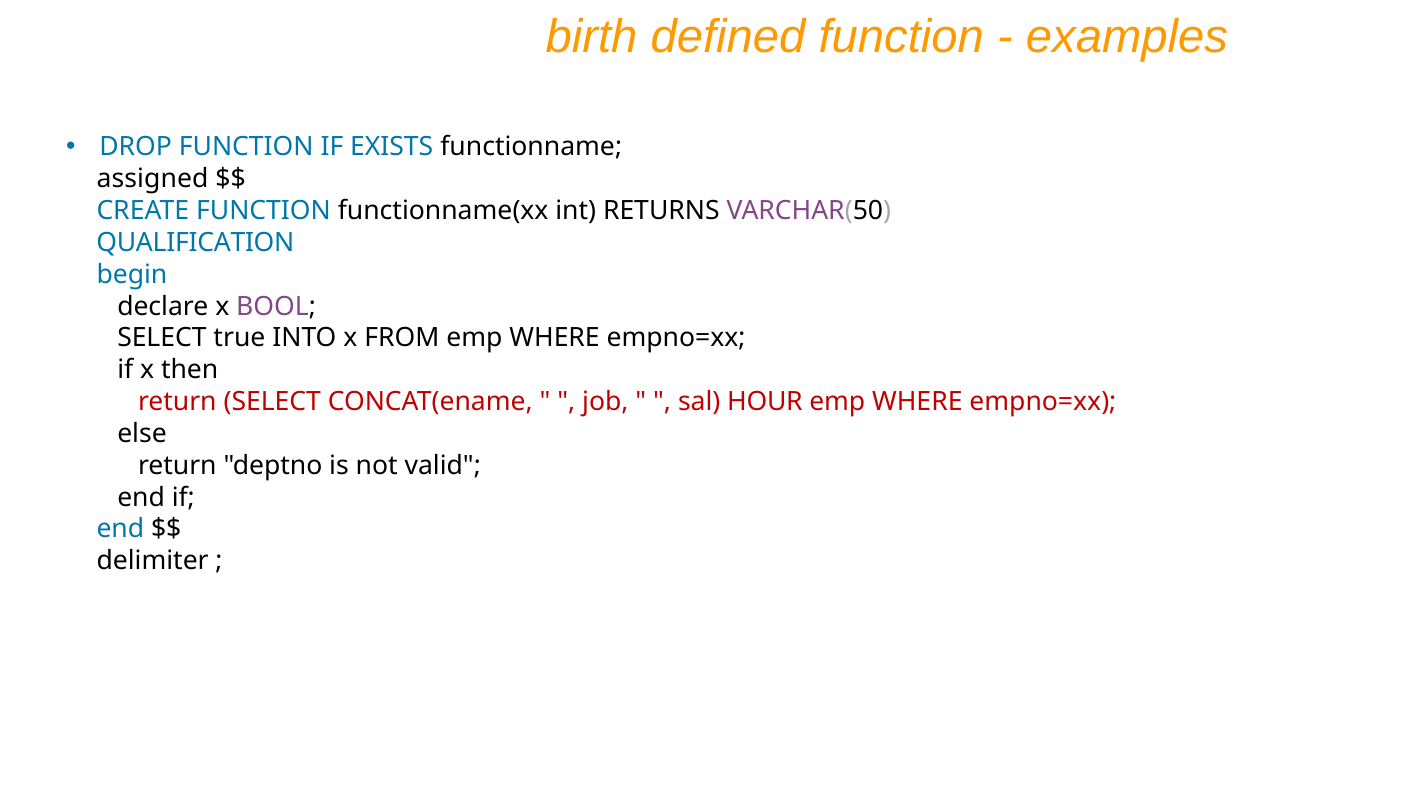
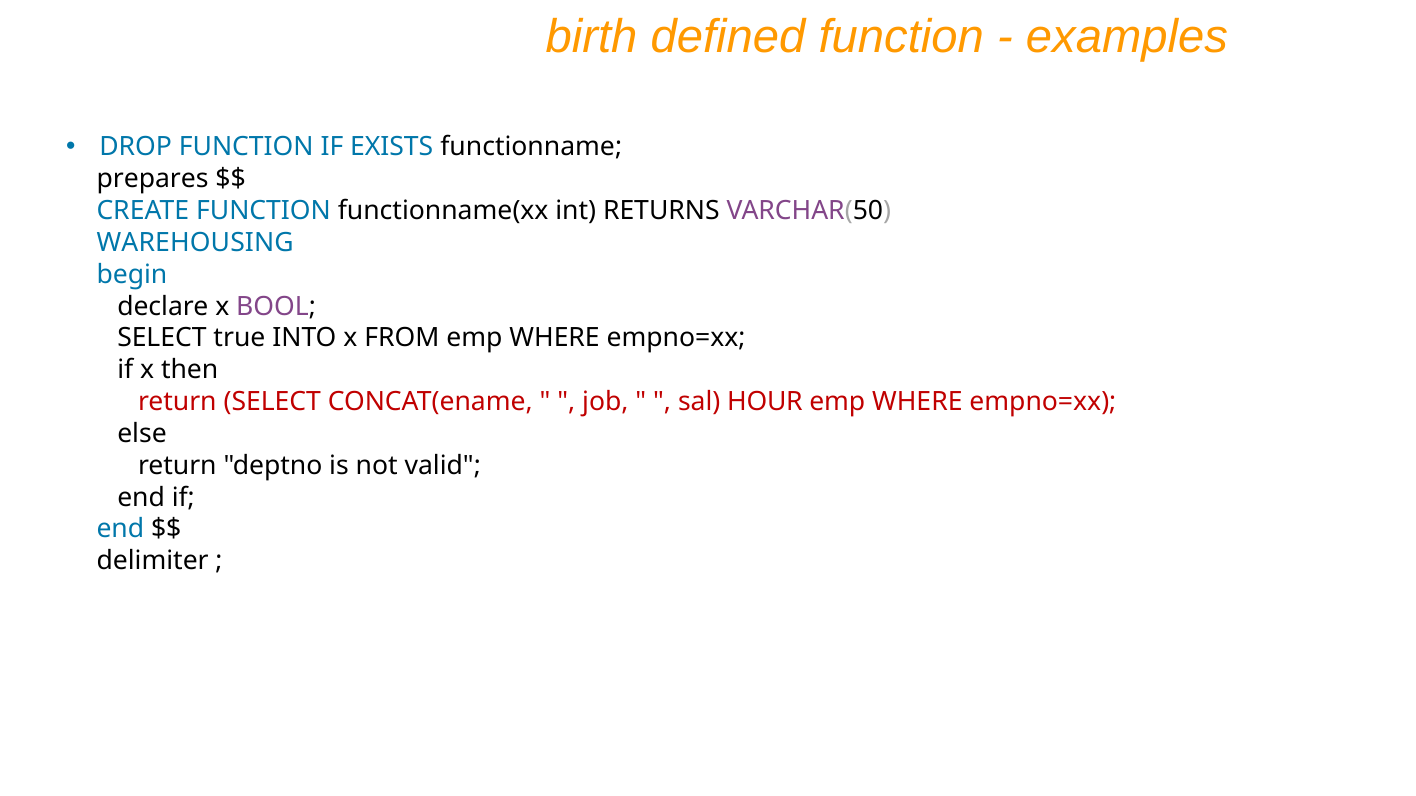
assigned: assigned -> prepares
QUALIFICATION: QUALIFICATION -> WAREHOUSING
